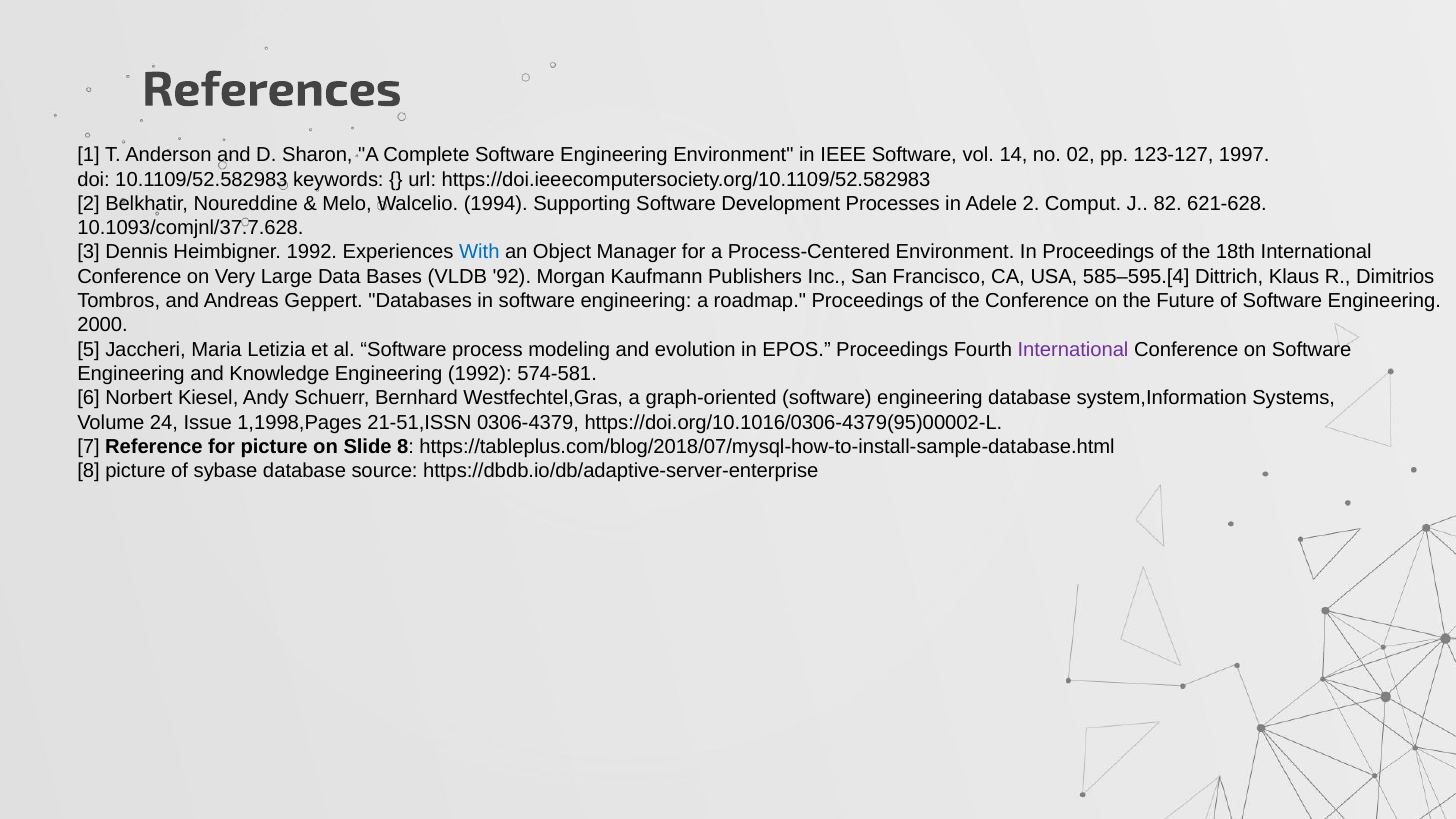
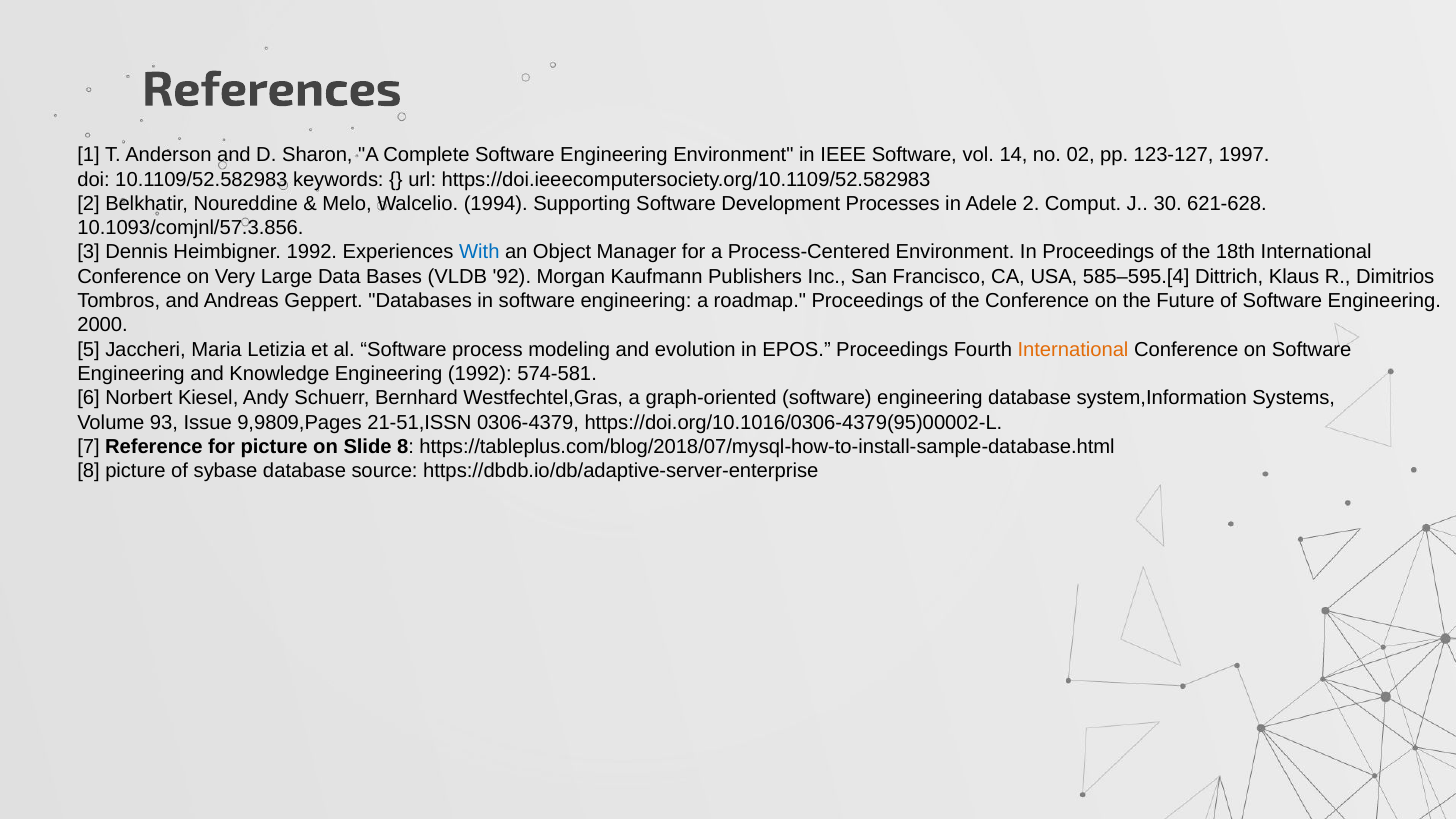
82: 82 -> 30
10.1093/comjnl/37.7.628: 10.1093/comjnl/37.7.628 -> 10.1093/comjnl/57.3.856
International at (1073, 349) colour: purple -> orange
24: 24 -> 93
1,1998,Pages: 1,1998,Pages -> 9,9809,Pages
